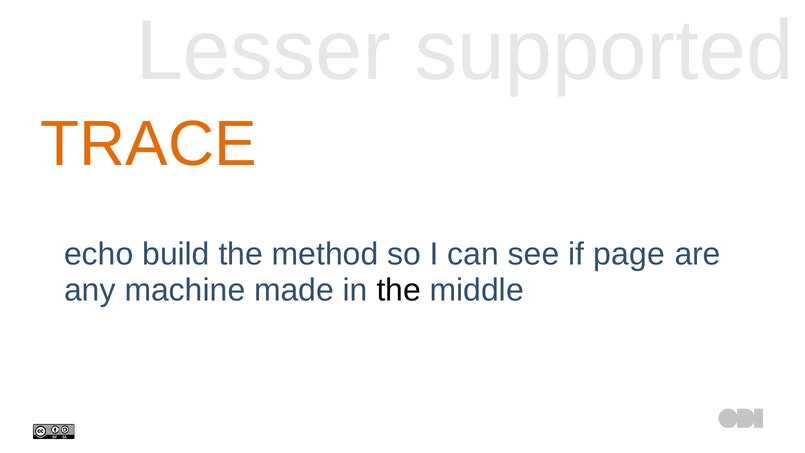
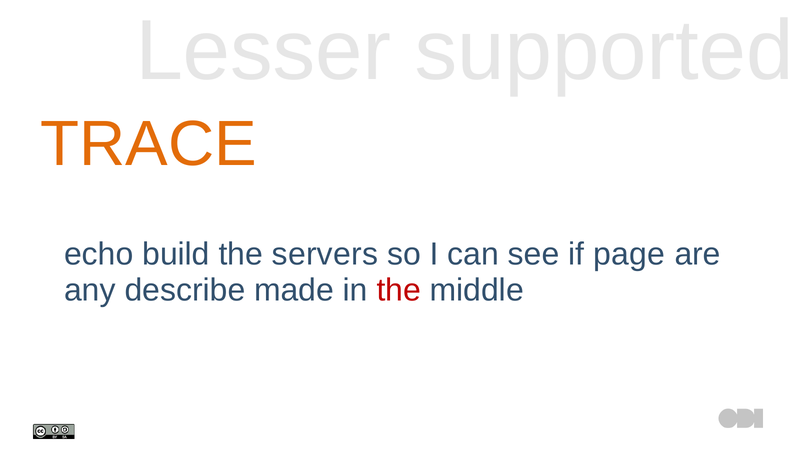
method: method -> servers
machine: machine -> describe
the at (399, 290) colour: black -> red
